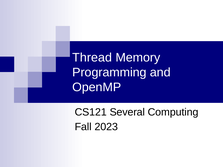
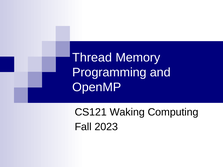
Several: Several -> Waking
